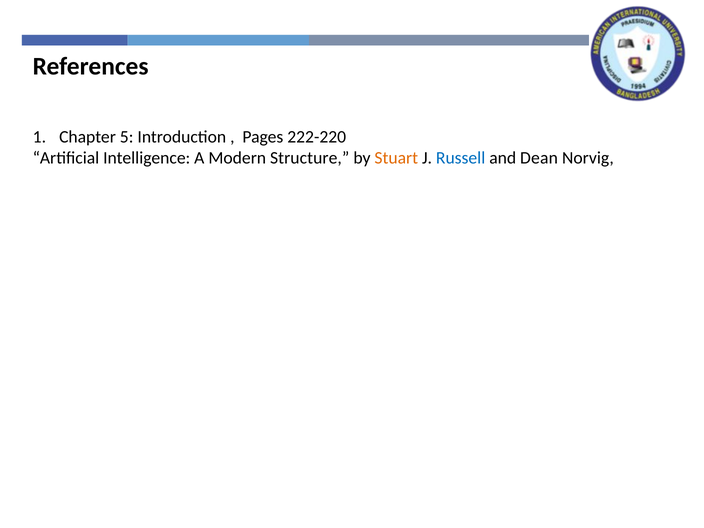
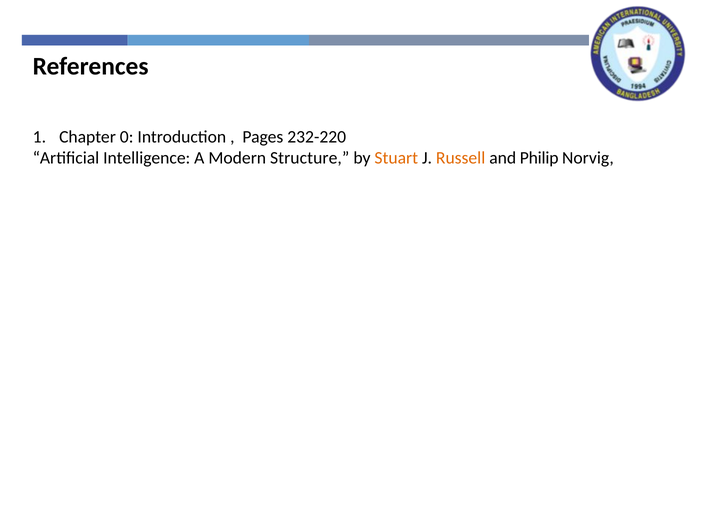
5: 5 -> 0
222-220: 222-220 -> 232-220
Russell colour: blue -> orange
Dean: Dean -> Philip
